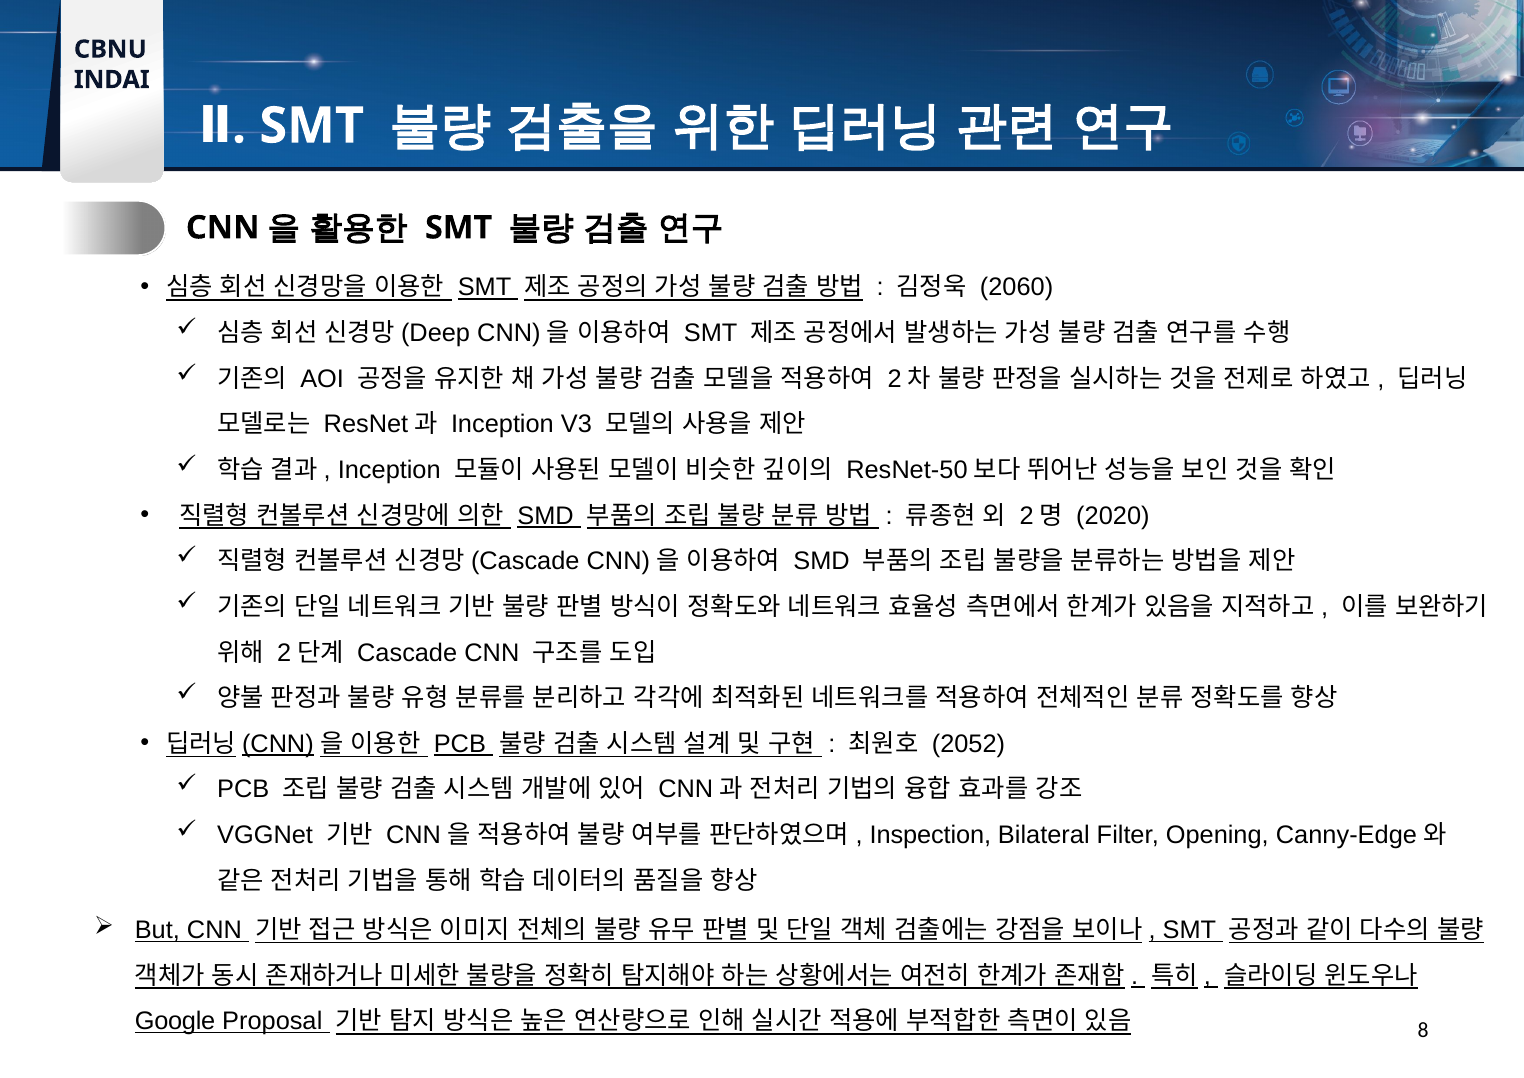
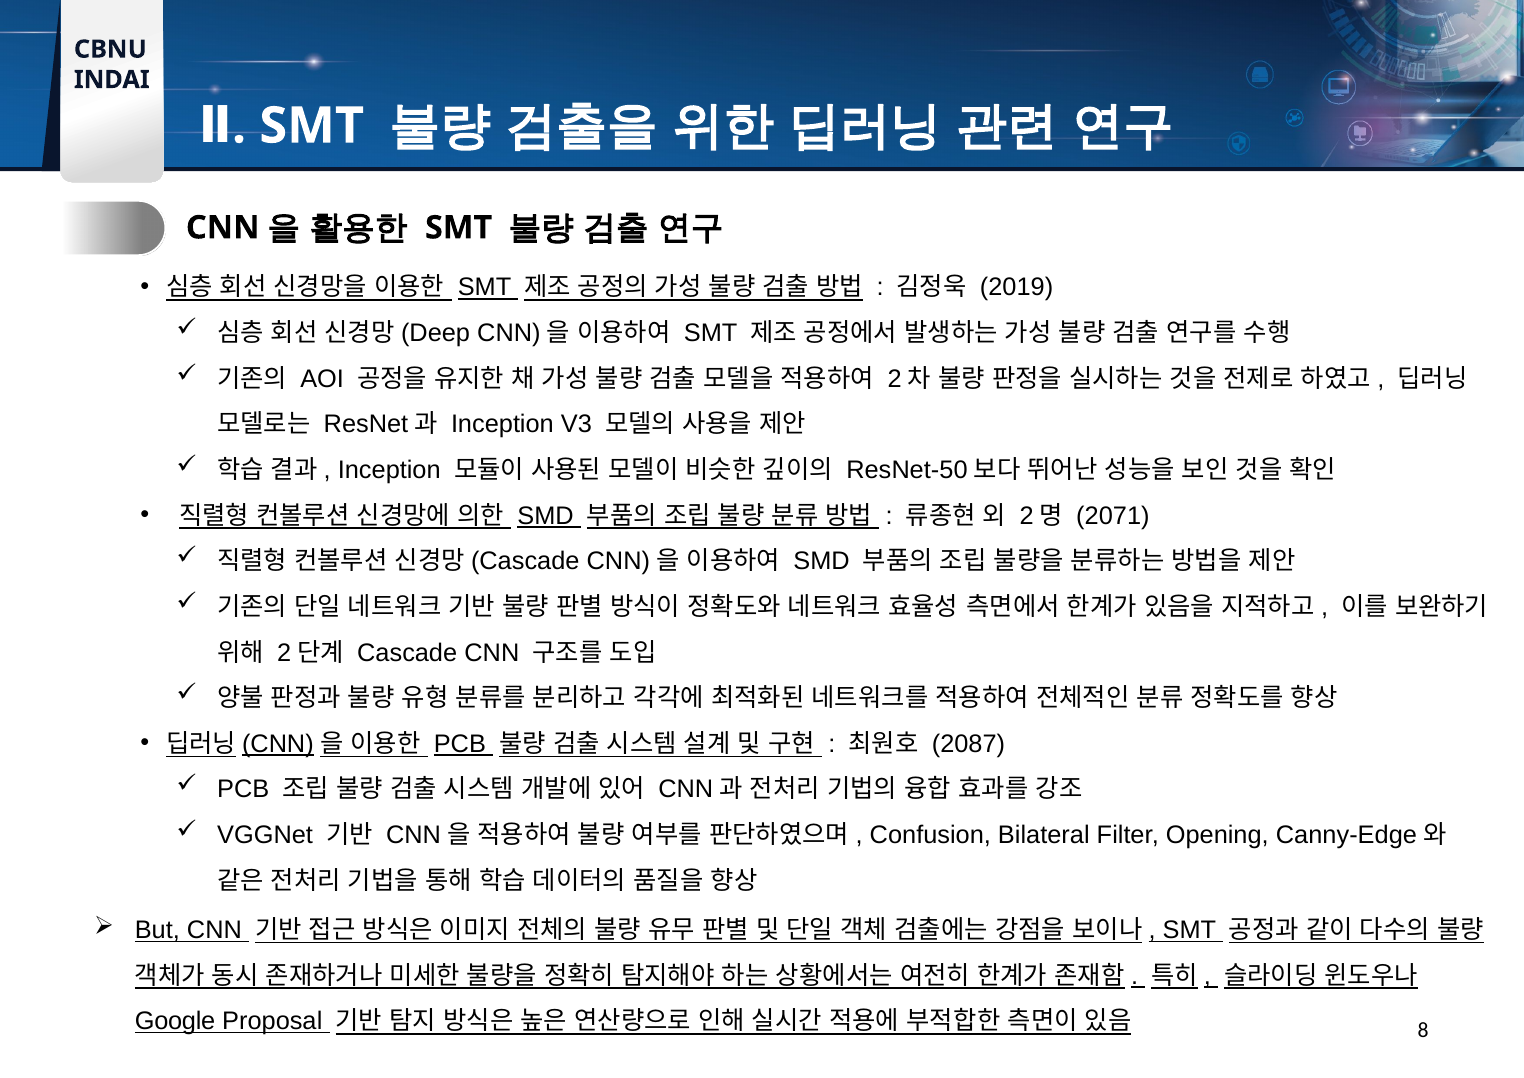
2060: 2060 -> 2019
2020: 2020 -> 2071
2052: 2052 -> 2087
Inspection: Inspection -> Confusion
